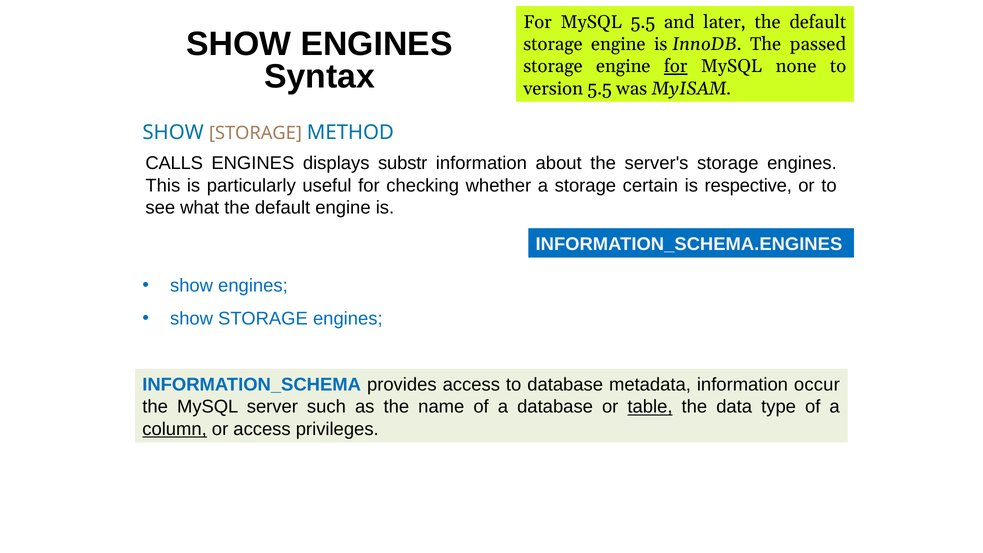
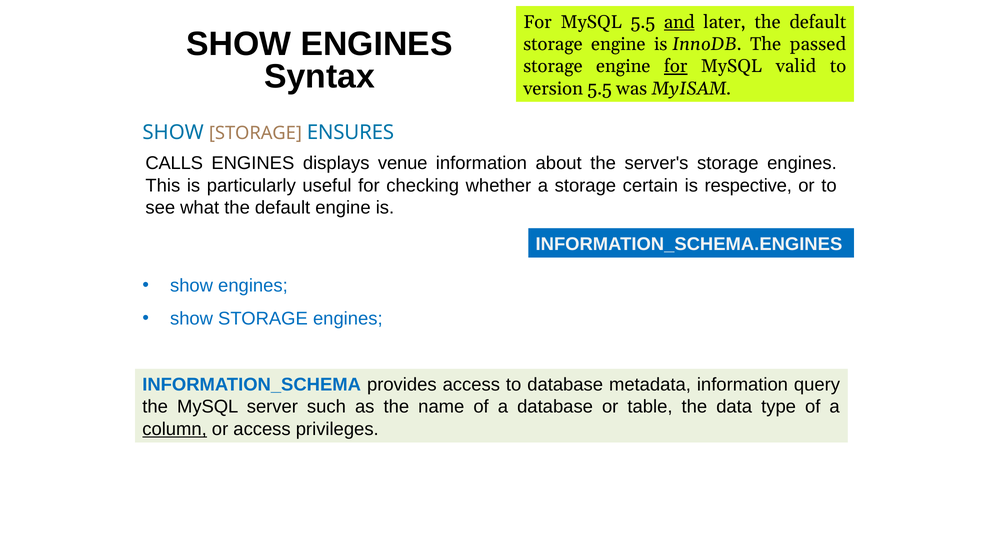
and underline: none -> present
none: none -> valid
METHOD: METHOD -> ENSURES
substr: substr -> venue
occur: occur -> query
table underline: present -> none
